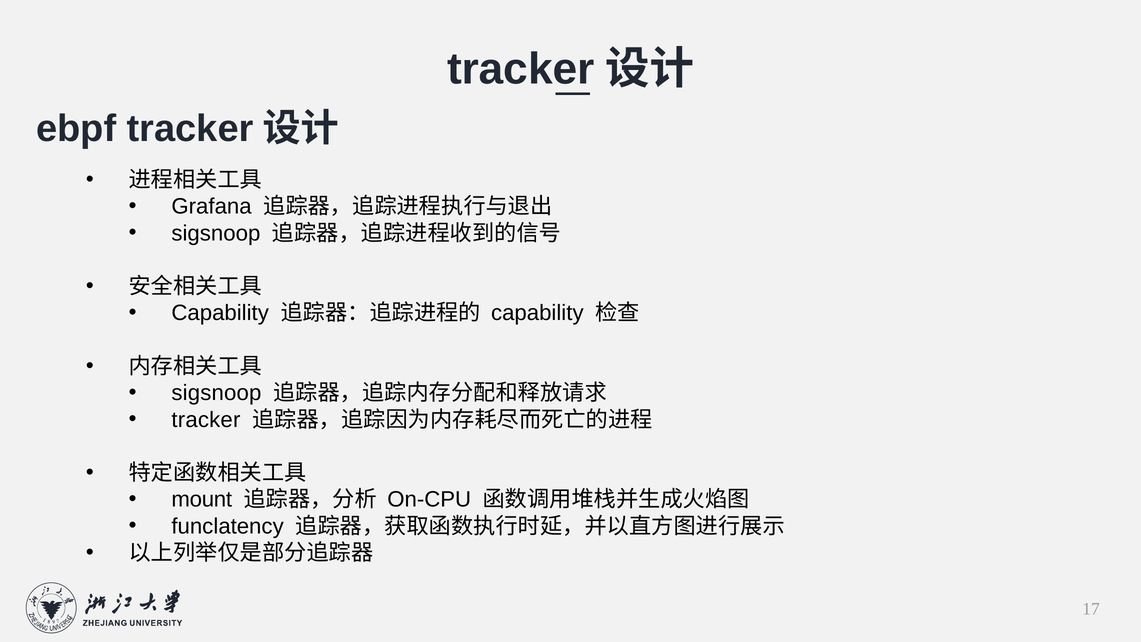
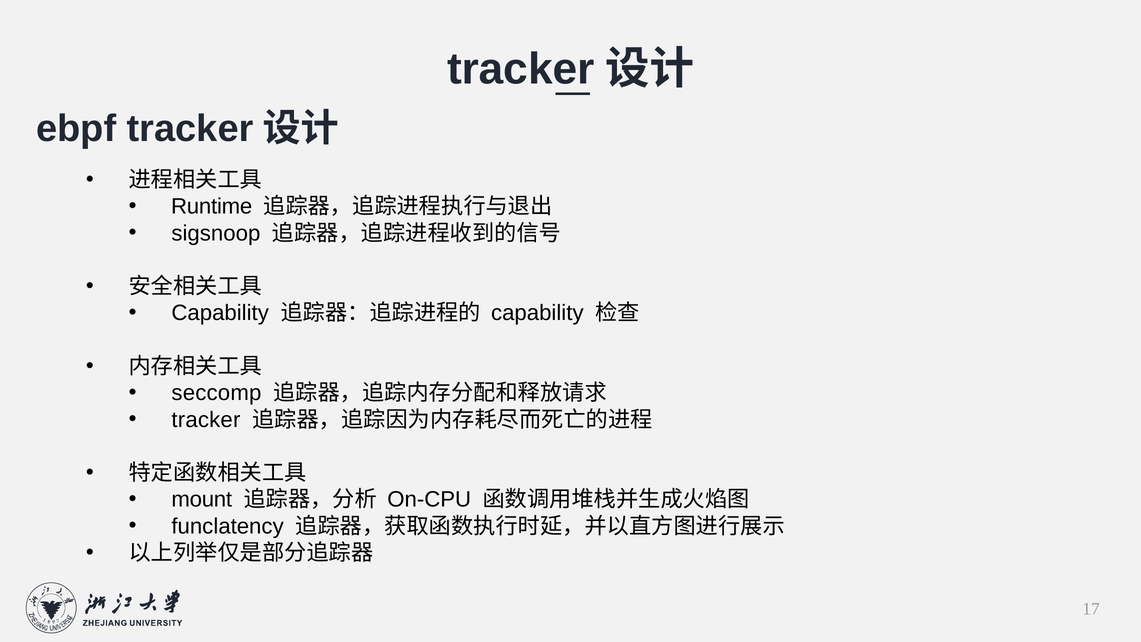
Grafana: Grafana -> Runtime
sigsnoop at (216, 393): sigsnoop -> seccomp
